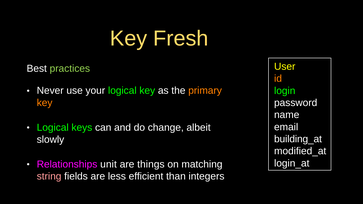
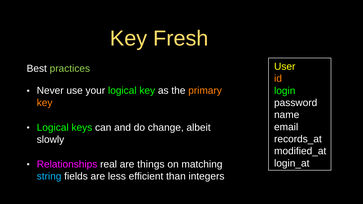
building_at: building_at -> records_at
unit: unit -> real
string colour: pink -> light blue
